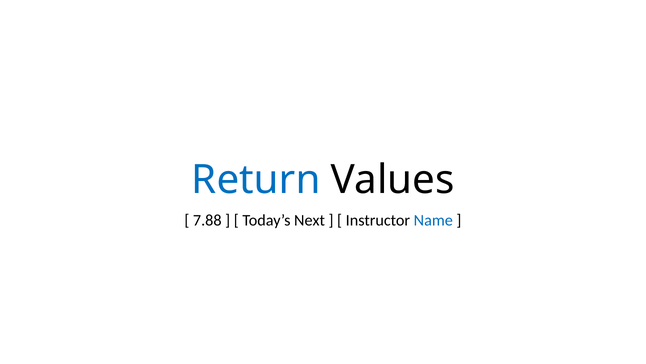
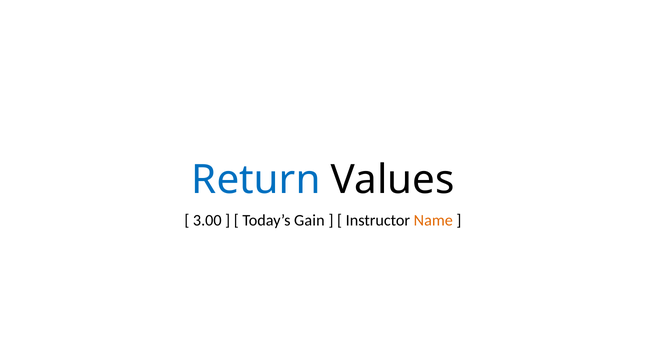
7.88: 7.88 -> 3.00
Next: Next -> Gain
Name colour: blue -> orange
